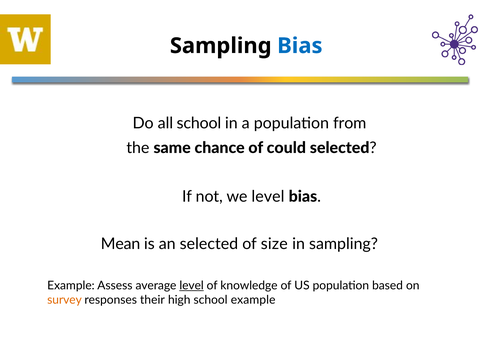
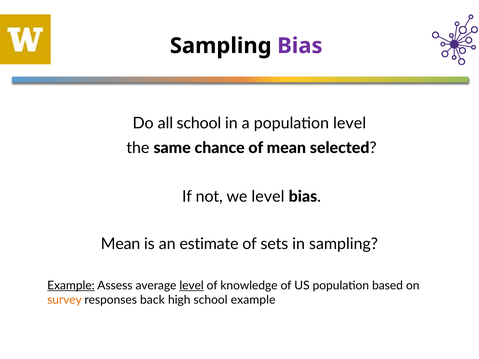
Bias at (300, 46) colour: blue -> purple
population from: from -> level
of could: could -> mean
an selected: selected -> estimate
size: size -> sets
Example at (71, 286) underline: none -> present
their: their -> back
